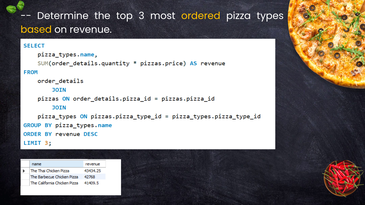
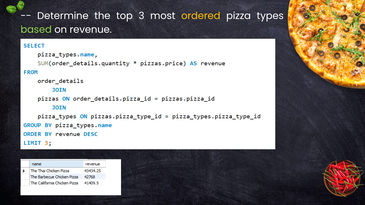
based colour: yellow -> light green
